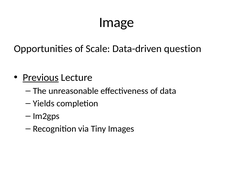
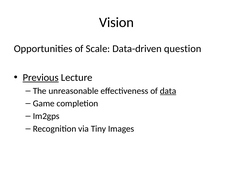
Image: Image -> Vision
data underline: none -> present
Yields: Yields -> Game
